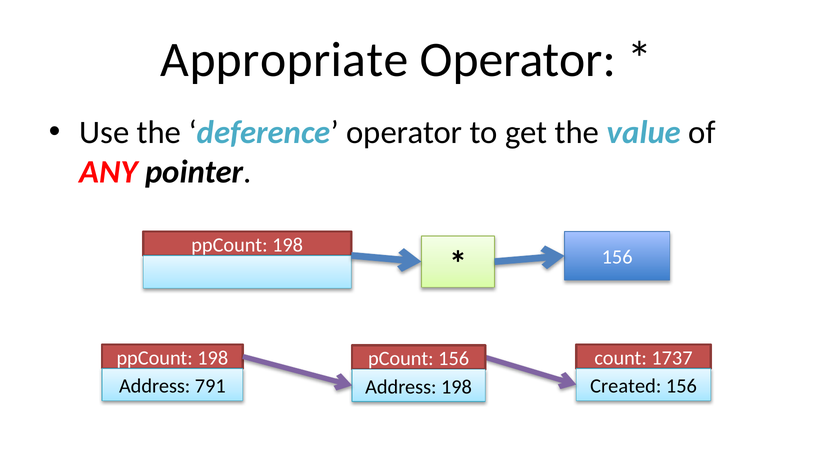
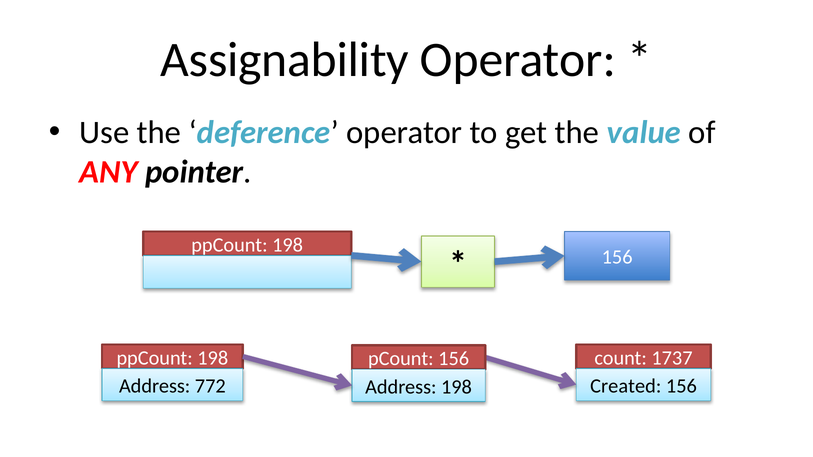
Appropriate: Appropriate -> Assignability
791: 791 -> 772
